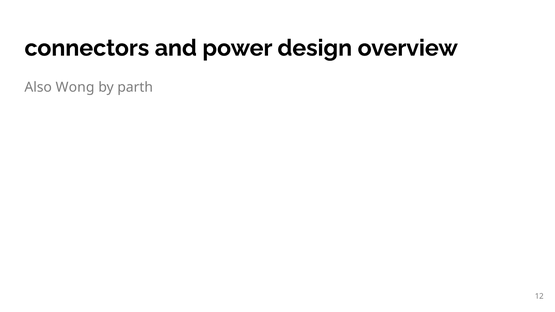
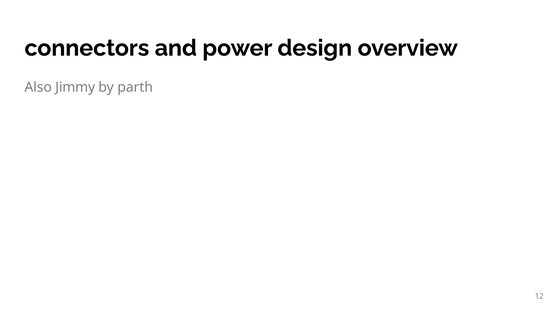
Wong: Wong -> Jimmy
